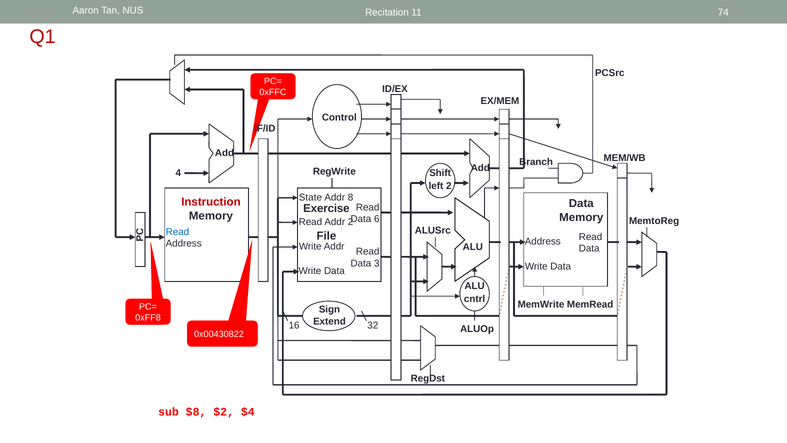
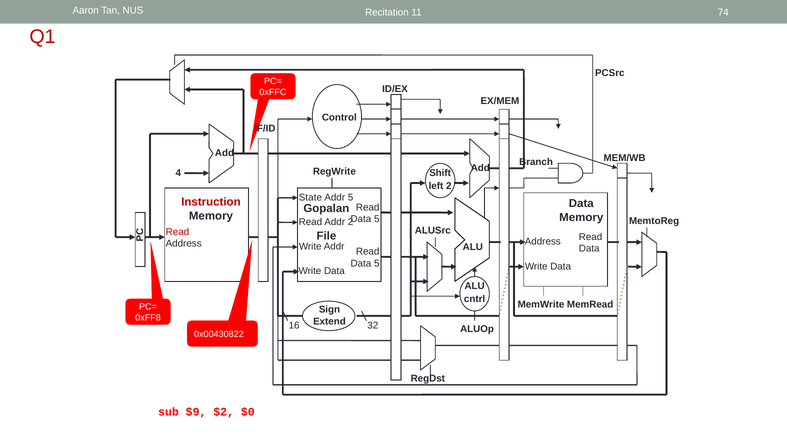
Addr 8: 8 -> 5
Exercise: Exercise -> Gopalan
6 at (377, 219): 6 -> 5
Read at (177, 232) colour: blue -> red
3 at (377, 263): 3 -> 5
$8: $8 -> $9
$4: $4 -> $0
